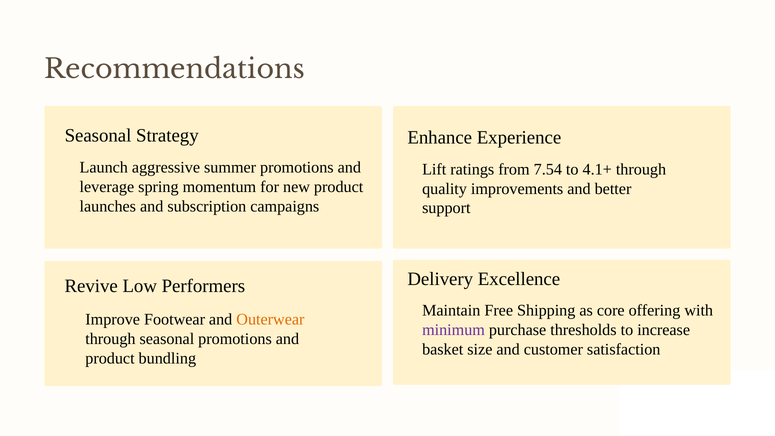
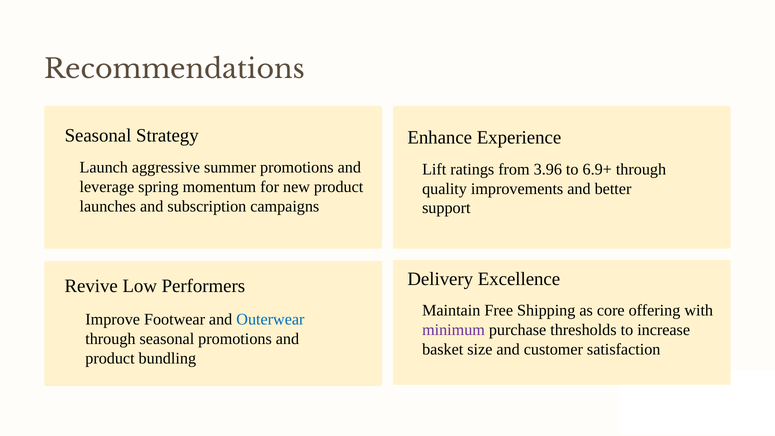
7.54: 7.54 -> 3.96
4.1+: 4.1+ -> 6.9+
Outerwear colour: orange -> blue
